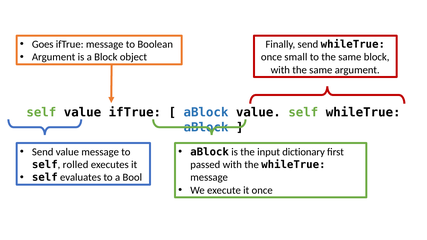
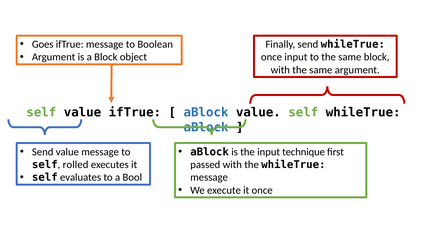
once small: small -> input
dictionary: dictionary -> technique
